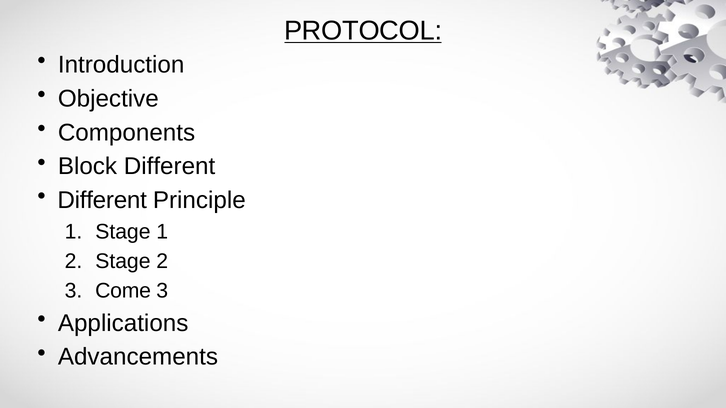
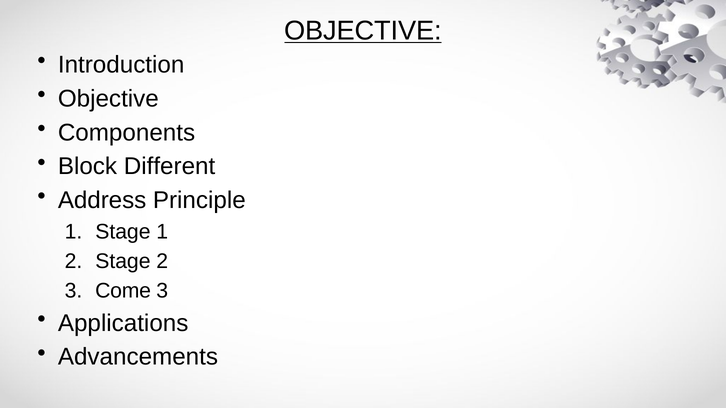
PROTOCOL at (363, 31): PROTOCOL -> OBJECTIVE
Different at (102, 201): Different -> Address
